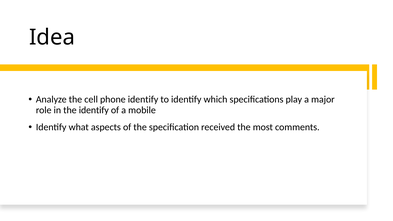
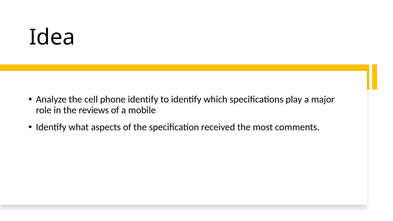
the identify: identify -> reviews
